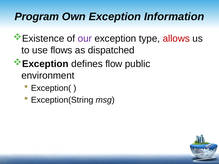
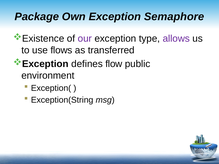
Program: Program -> Package
Information: Information -> Semaphore
allows colour: red -> purple
dispatched: dispatched -> transferred
